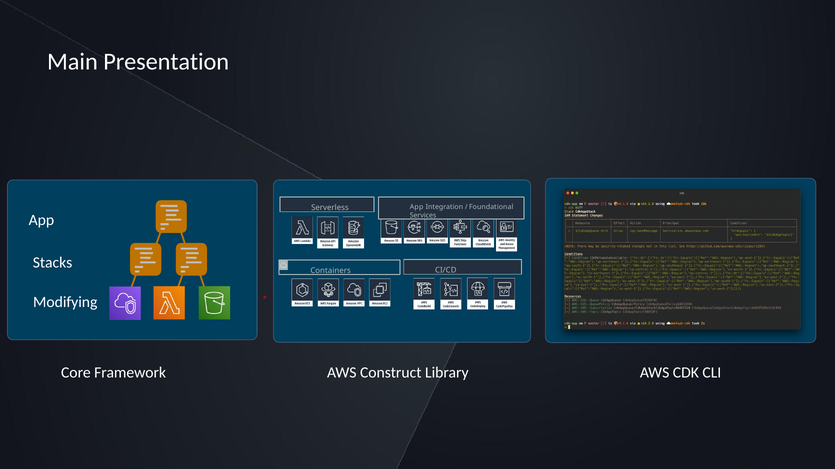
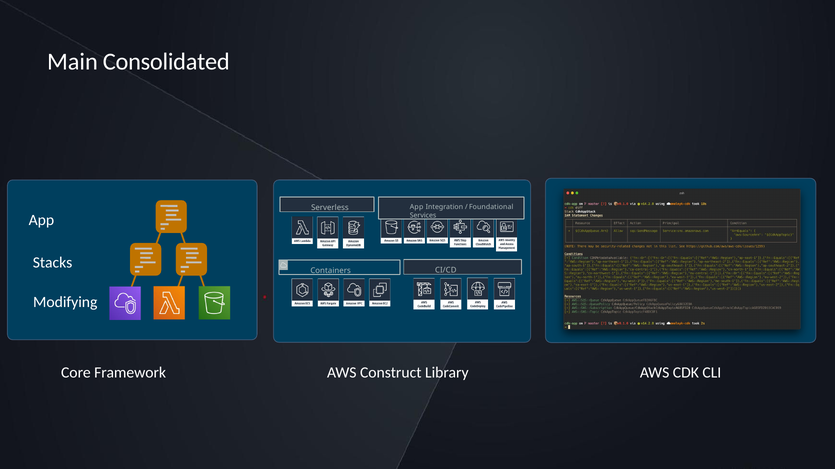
Presentation: Presentation -> Consolidated
